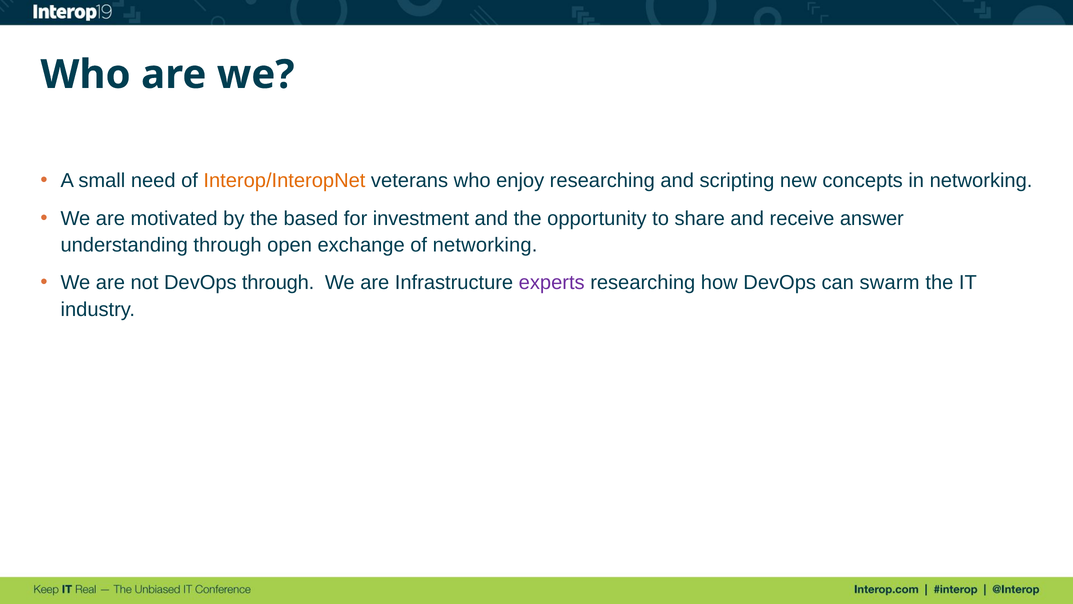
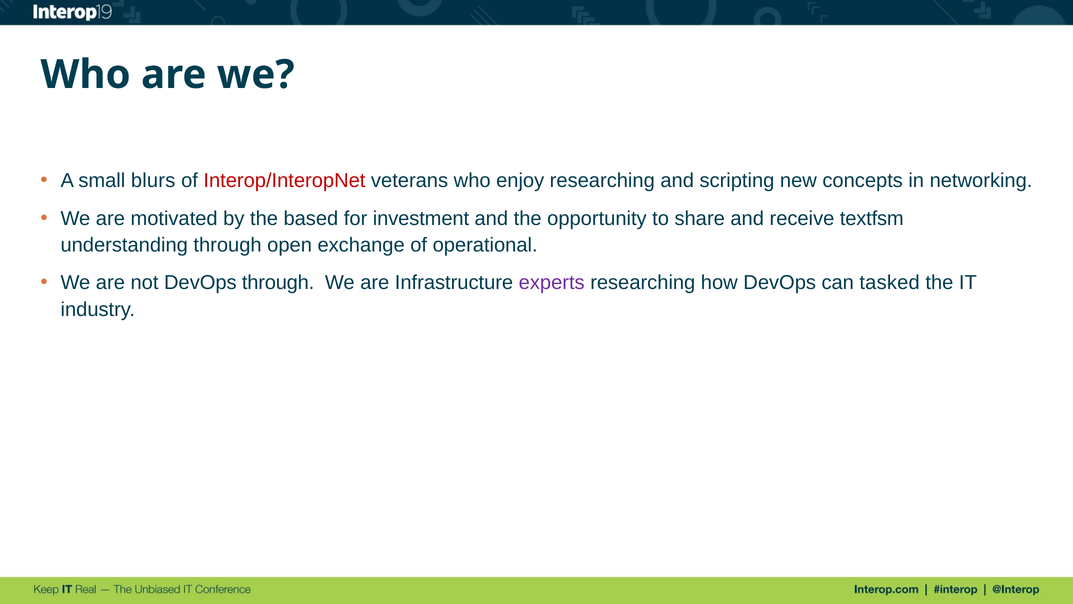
need: need -> blurs
Interop/InteropNet colour: orange -> red
answer: answer -> textfsm
of networking: networking -> operational
swarm: swarm -> tasked
